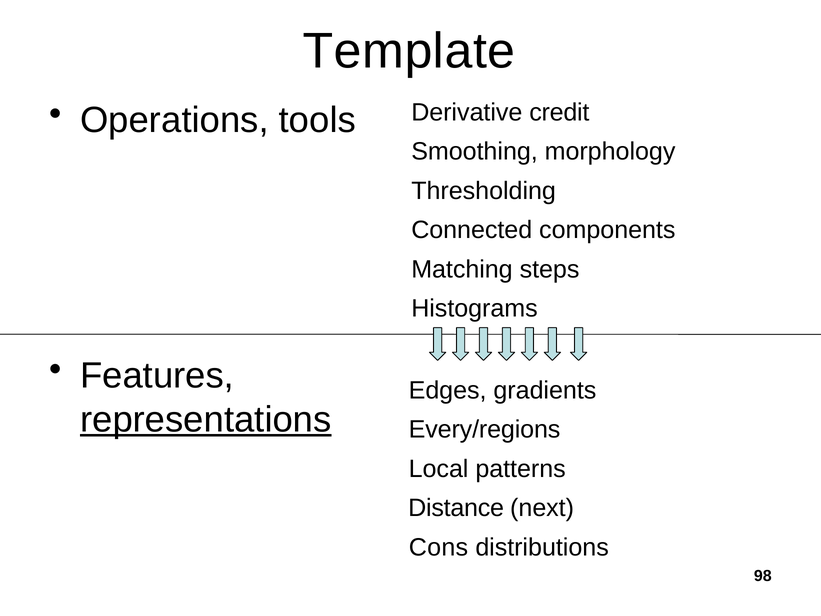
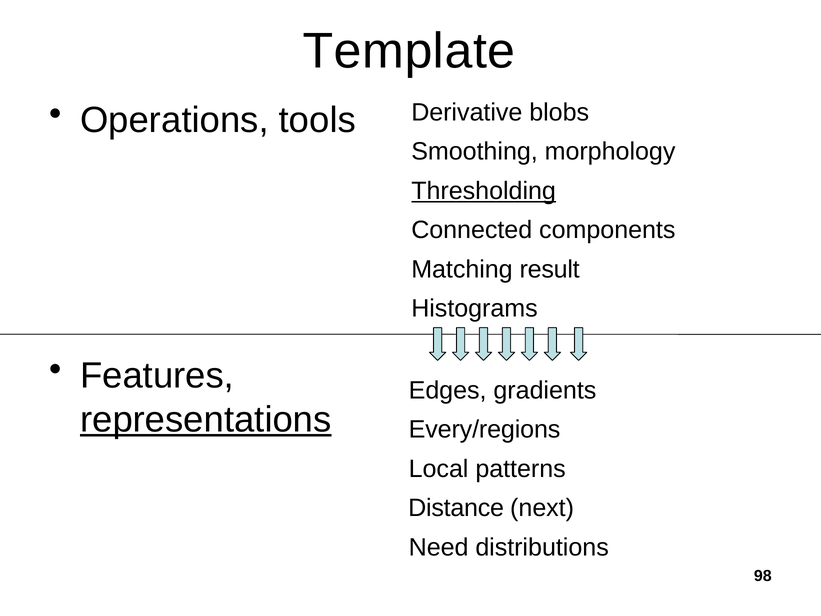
credit: credit -> blobs
Thresholding underline: none -> present
steps: steps -> result
Cons: Cons -> Need
